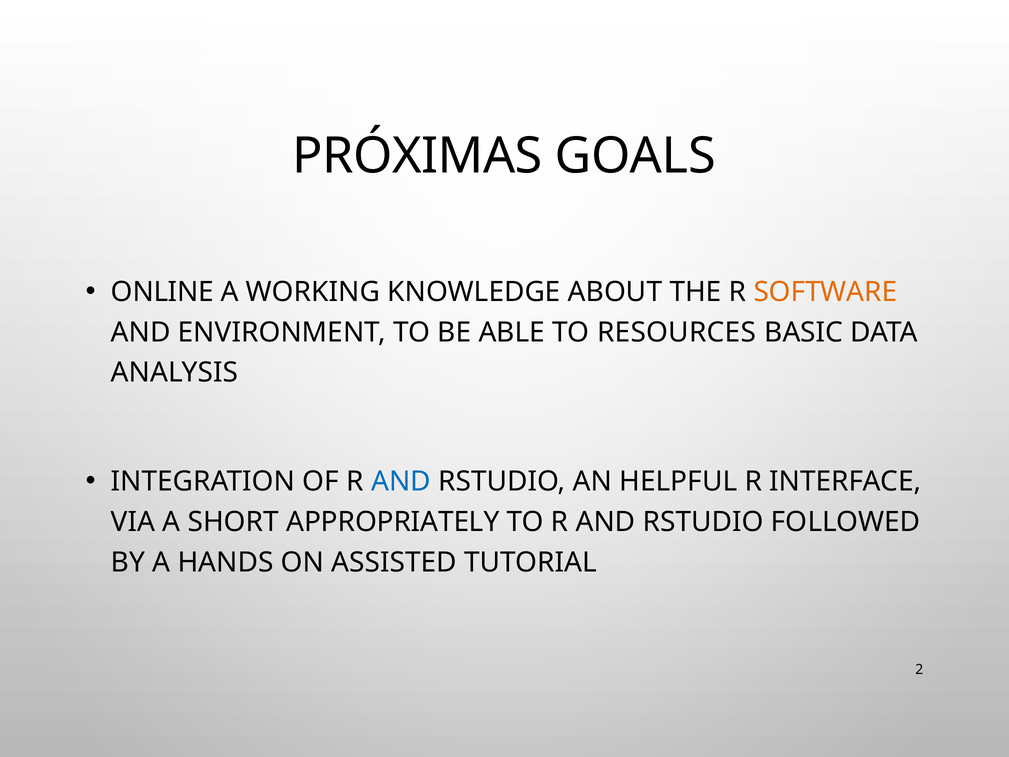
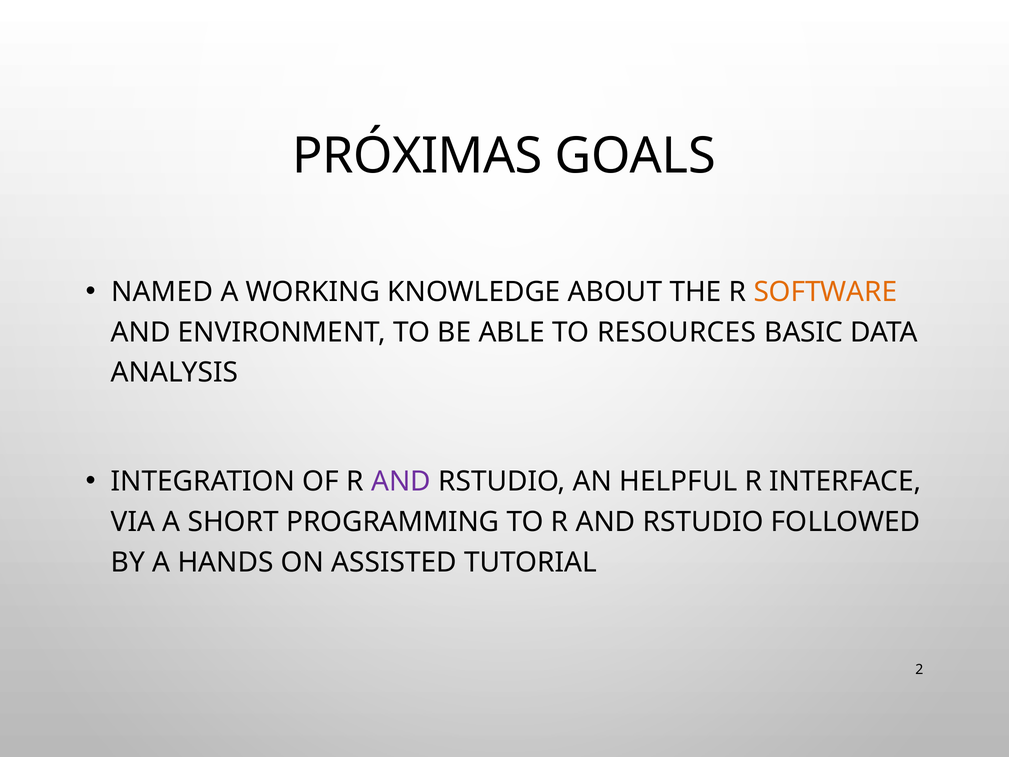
ONLINE: ONLINE -> NAMED
AND at (401, 481) colour: blue -> purple
APPROPRIATELY: APPROPRIATELY -> PROGRAMMING
